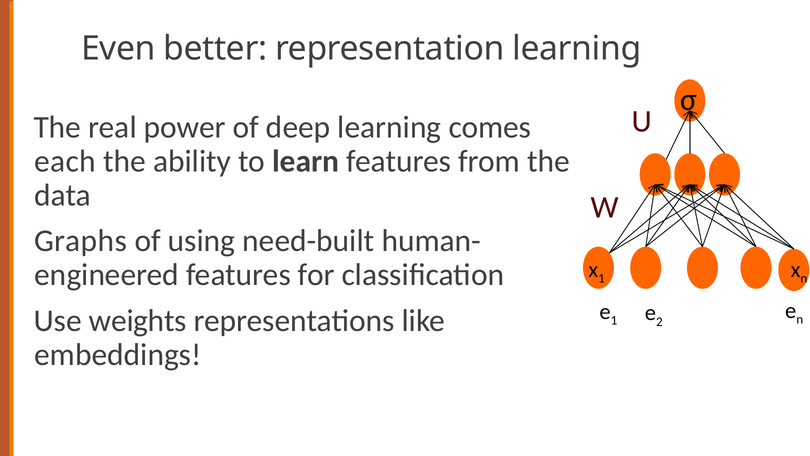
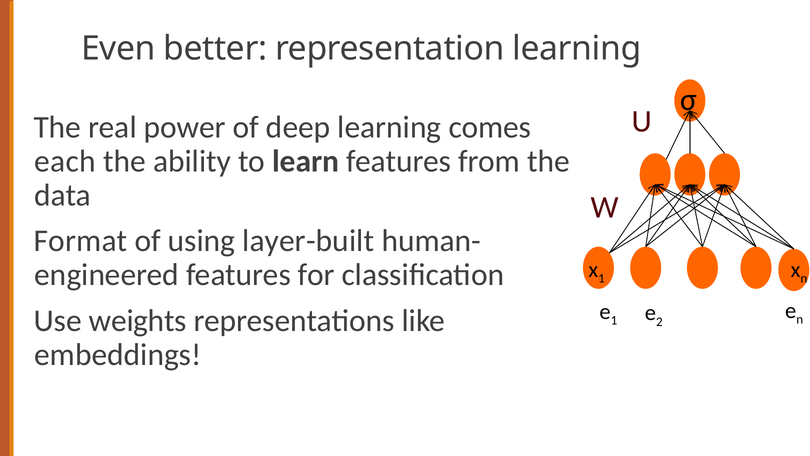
Graphs: Graphs -> Format
need-built: need-built -> layer-built
